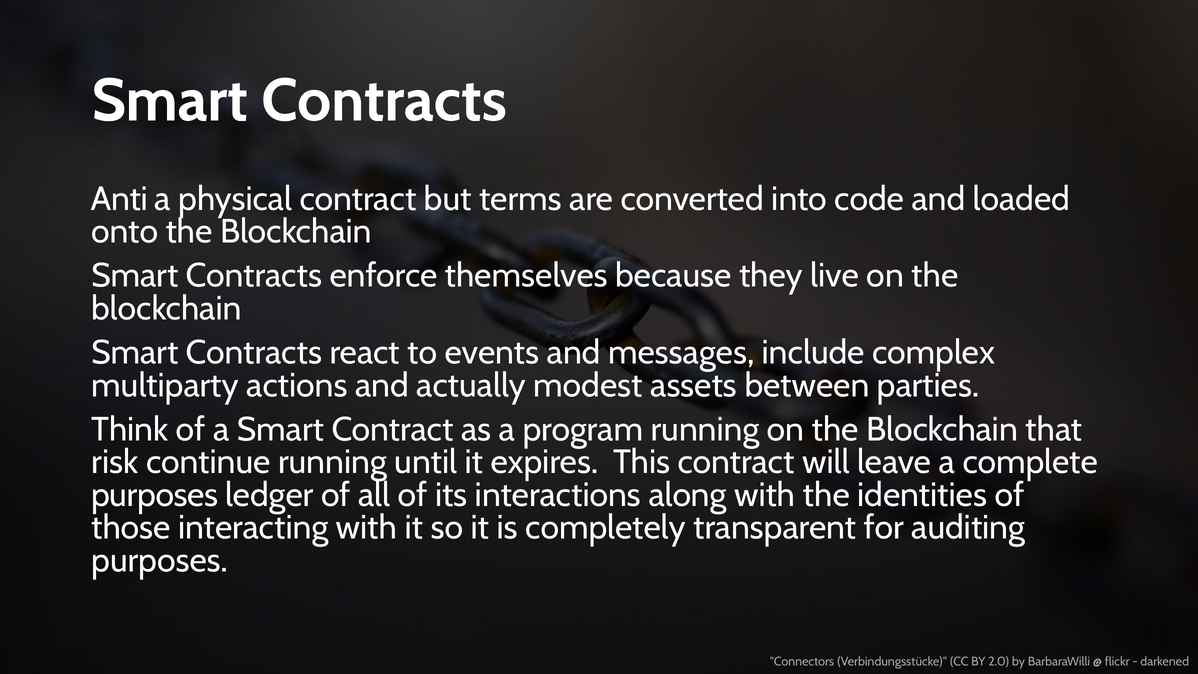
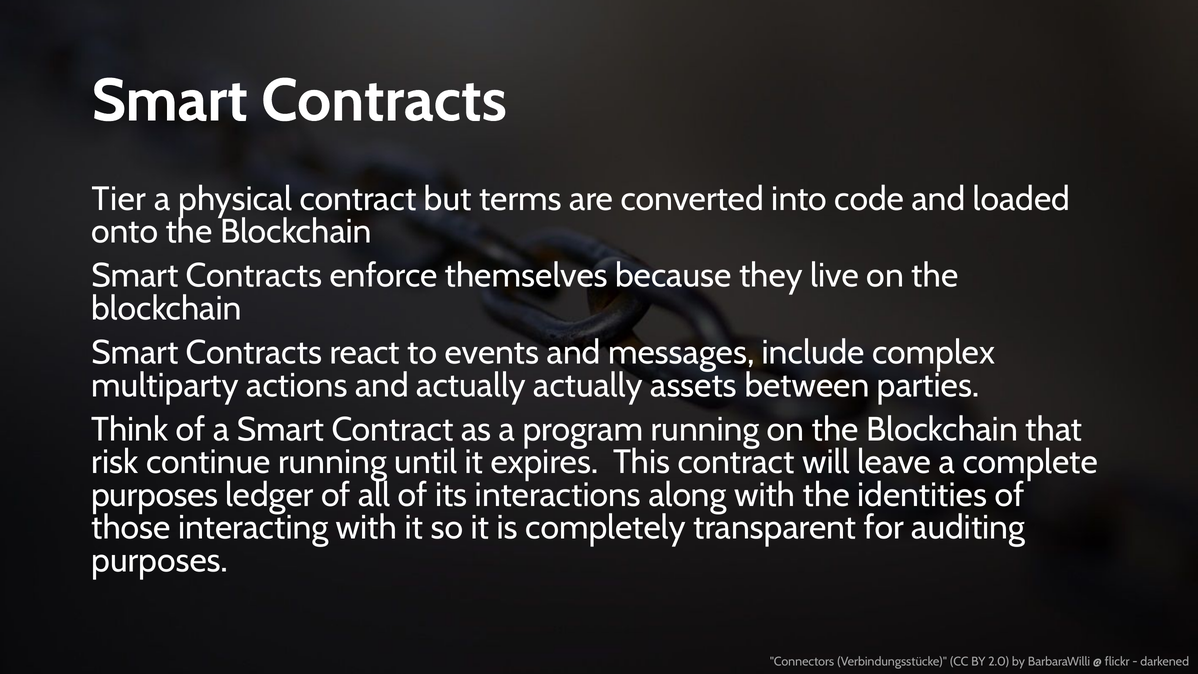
Anti: Anti -> Tier
actually modest: modest -> actually
